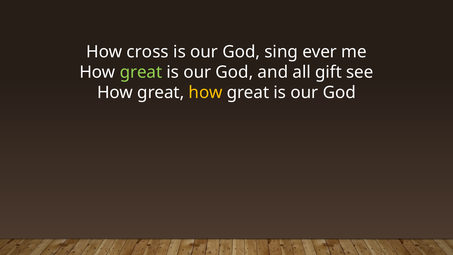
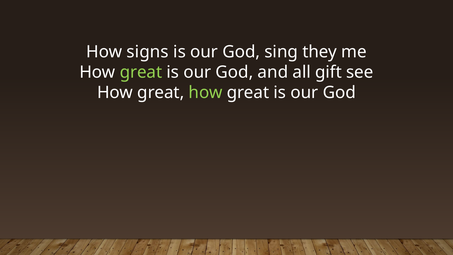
cross: cross -> signs
ever: ever -> they
how at (206, 93) colour: yellow -> light green
